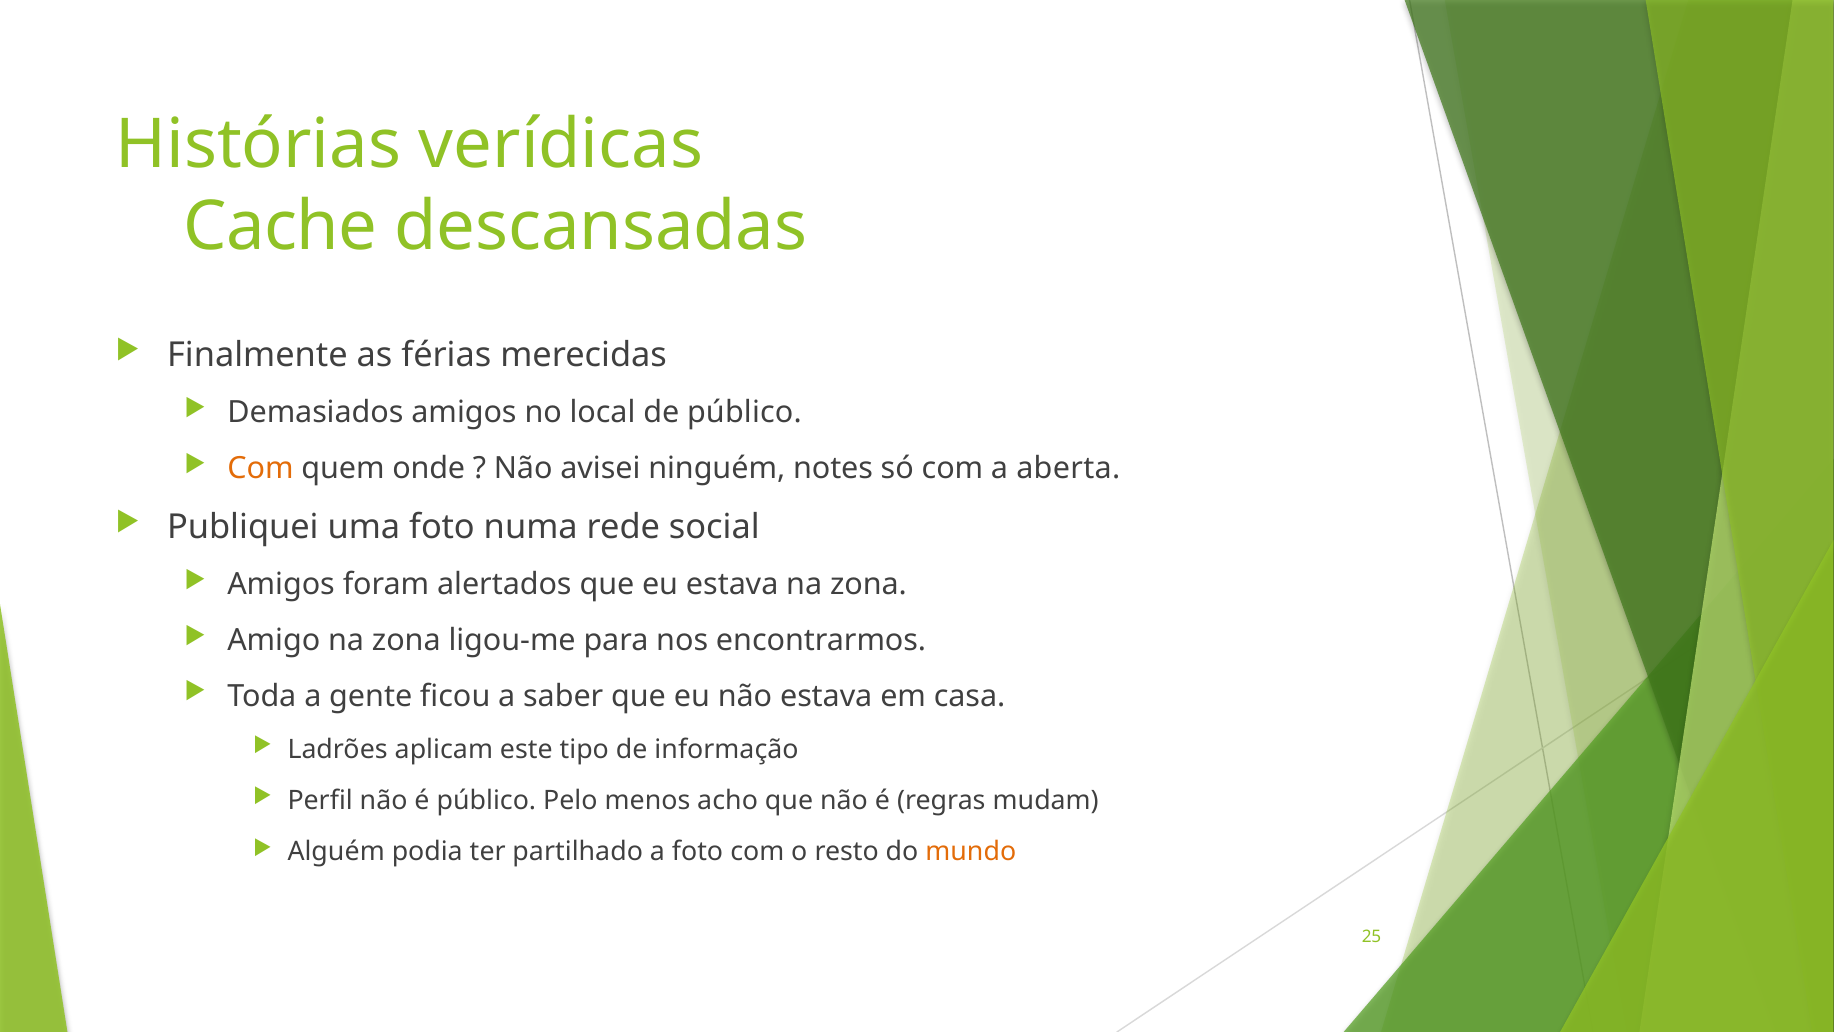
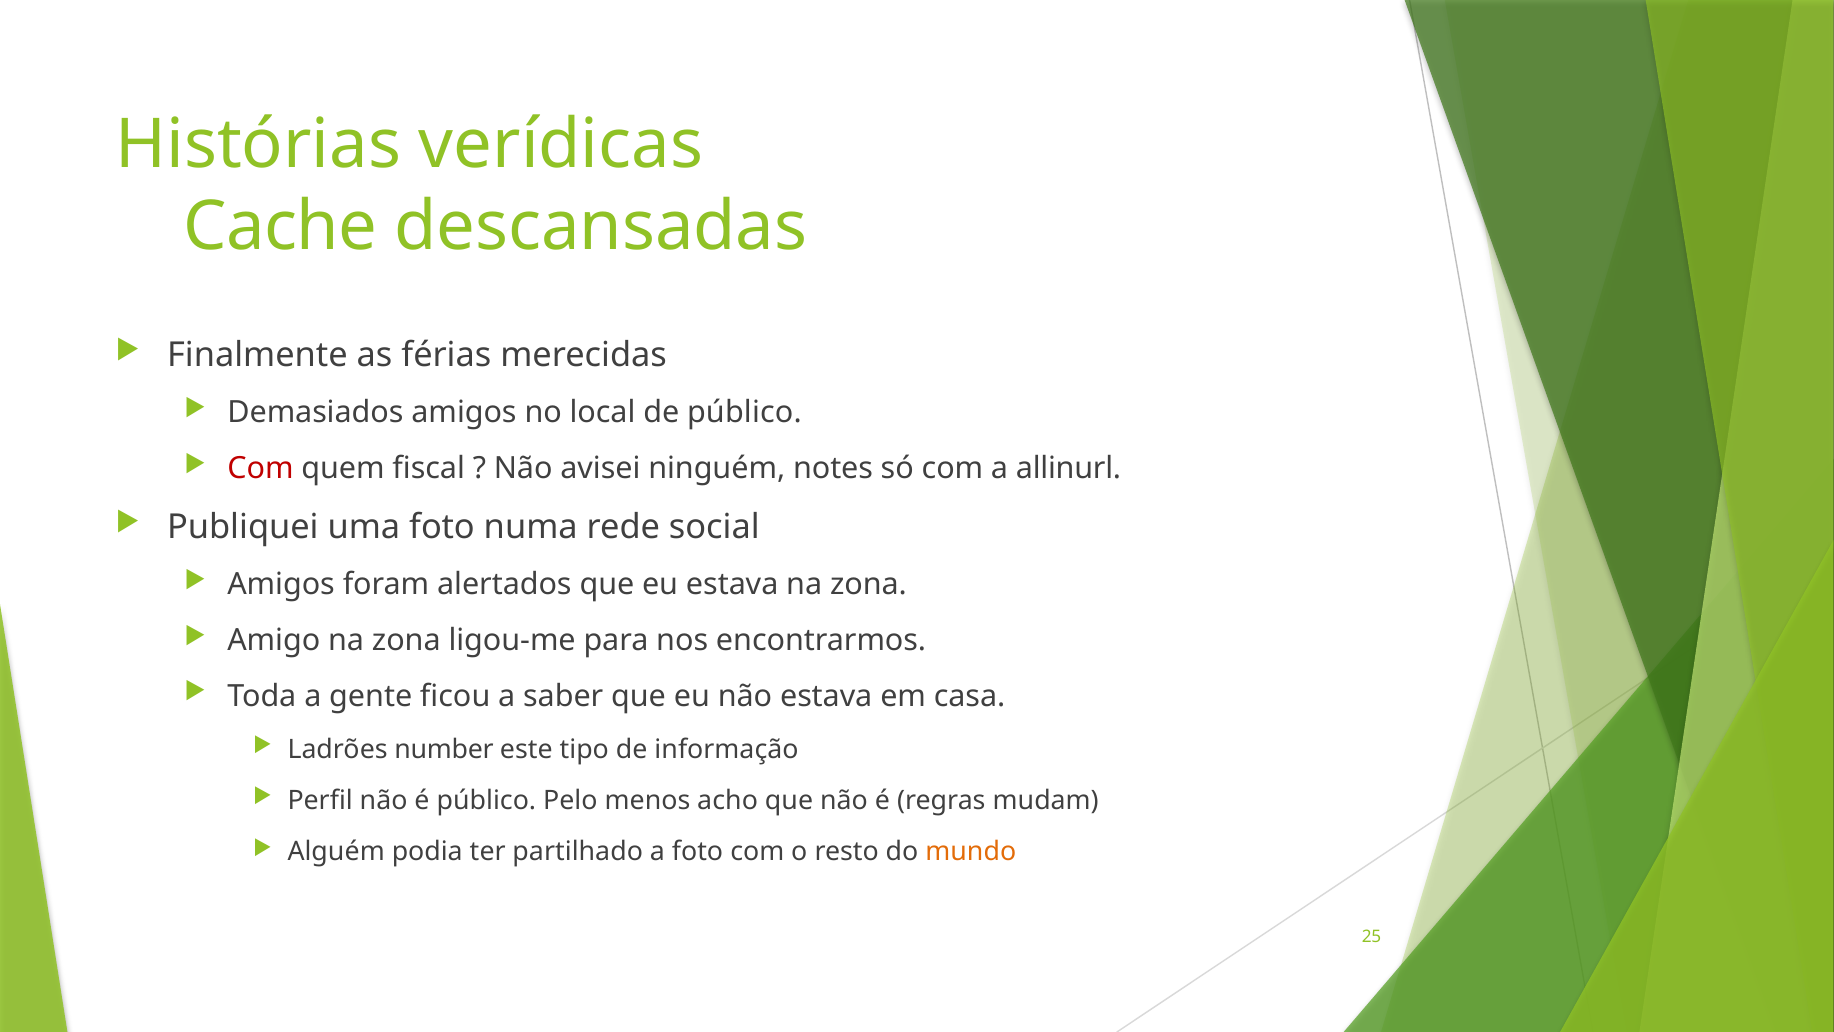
Com at (260, 468) colour: orange -> red
onde: onde -> fiscal
aberta: aberta -> allinurl
aplicam: aplicam -> number
